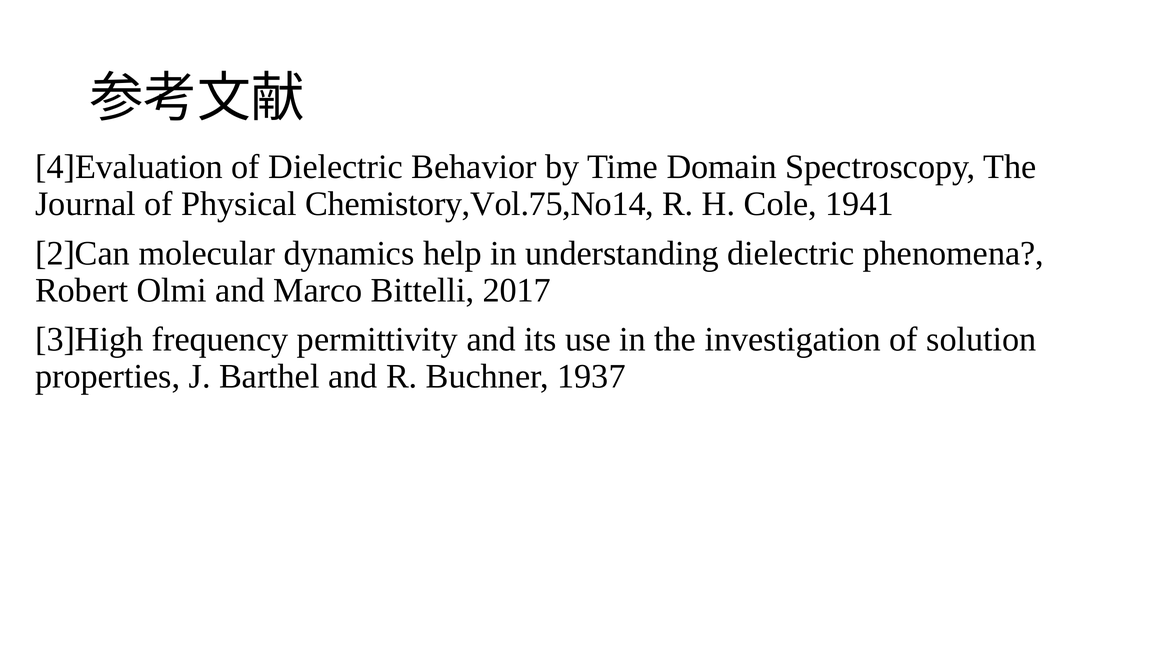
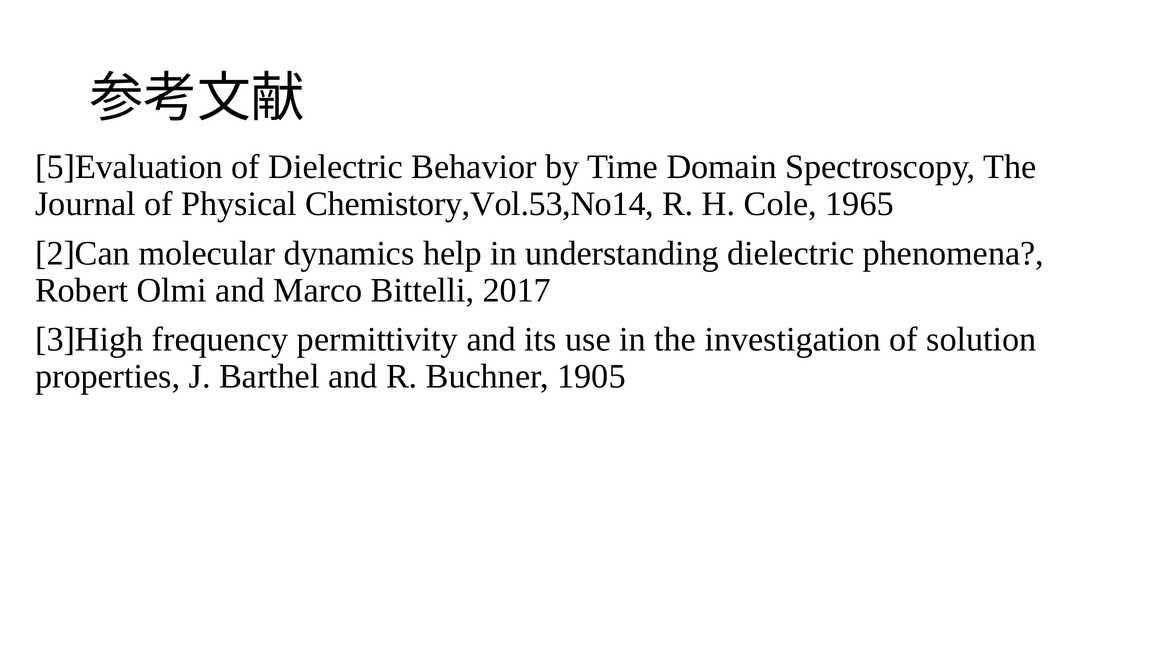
4]Evaluation: 4]Evaluation -> 5]Evaluation
Chemistory,Vol.75,No14: Chemistory,Vol.75,No14 -> Chemistory,Vol.53,No14
1941: 1941 -> 1965
1937: 1937 -> 1905
